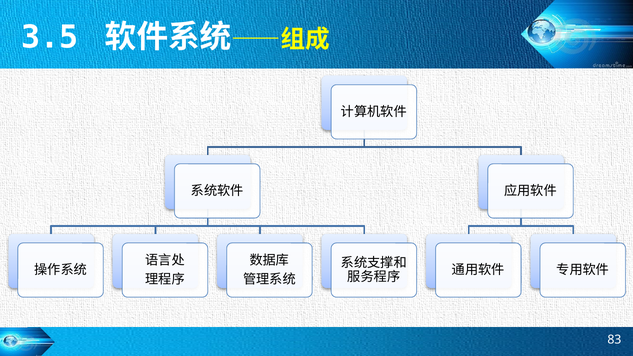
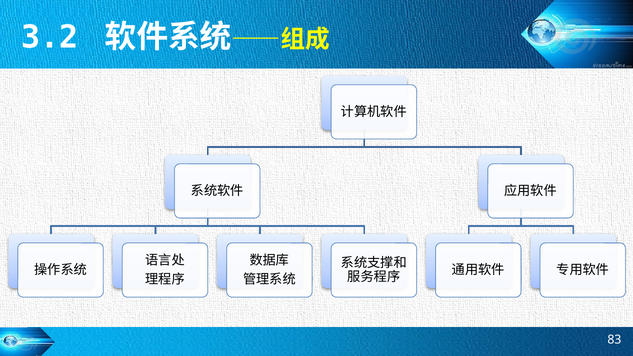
3.5: 3.5 -> 3.2
